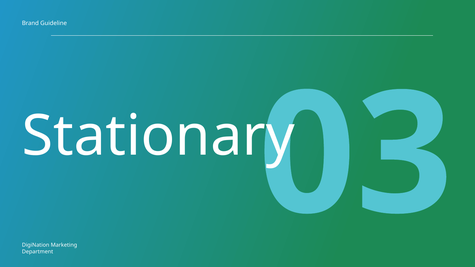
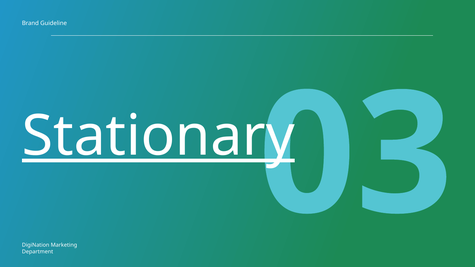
Stationary underline: none -> present
